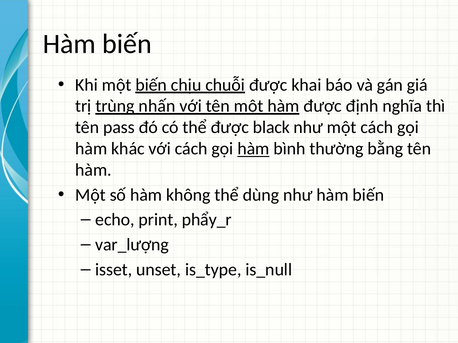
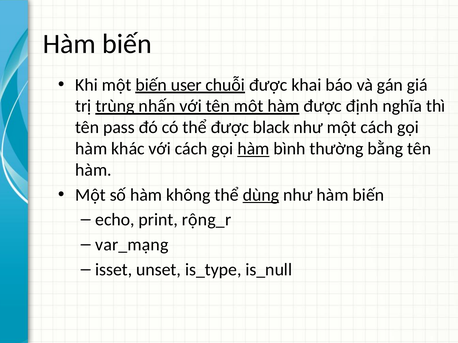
chịu: chịu -> user
dùng underline: none -> present
phẩy_r: phẩy_r -> rộng_r
var_lượng: var_lượng -> var_mạng
